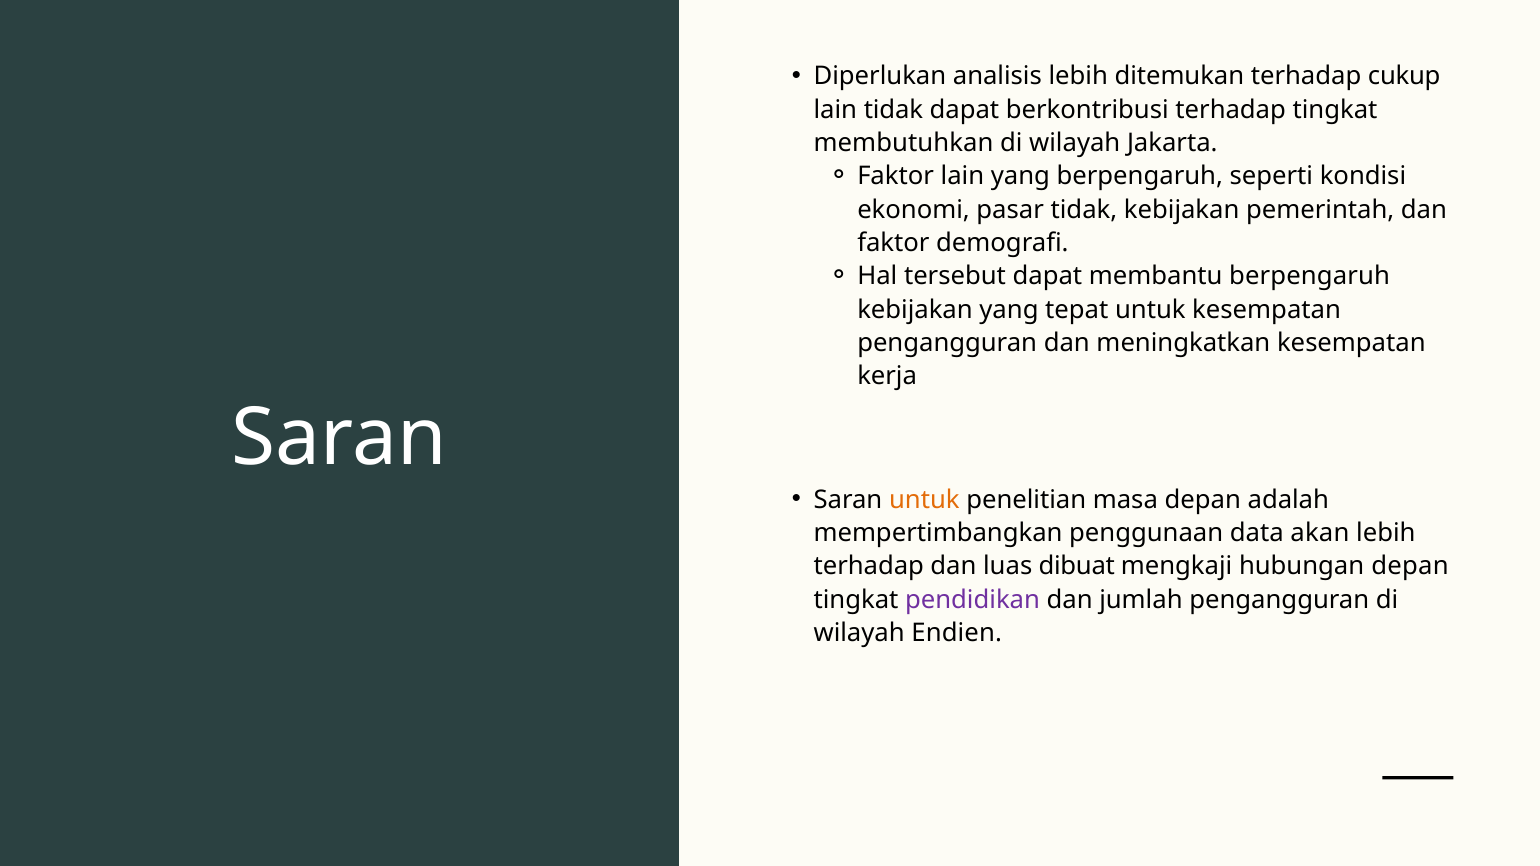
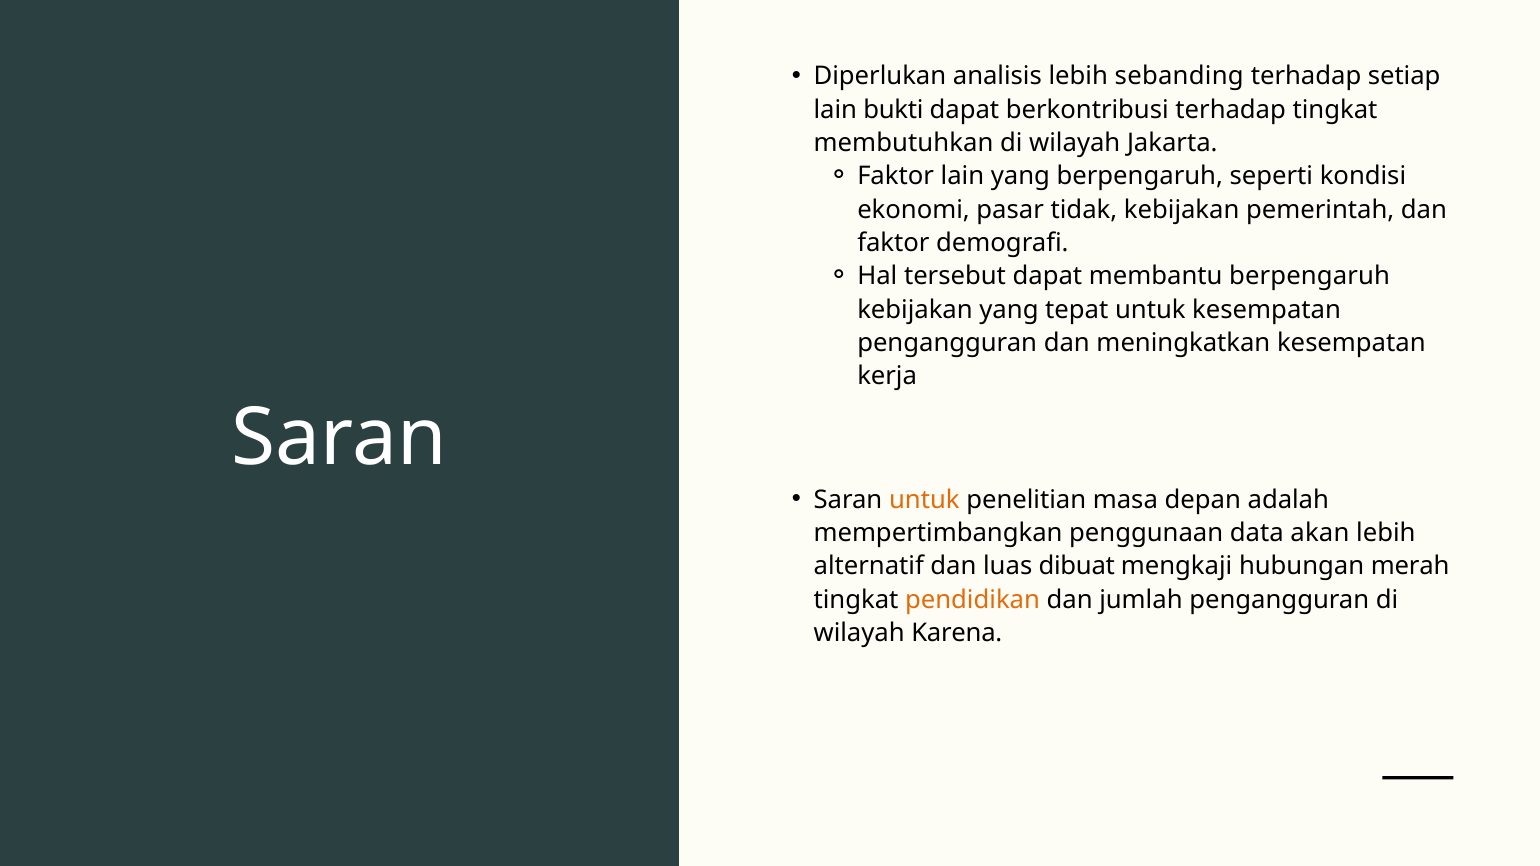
ditemukan: ditemukan -> sebanding
cukup: cukup -> setiap
lain tidak: tidak -> bukti
terhadap at (869, 567): terhadap -> alternatif
hubungan depan: depan -> merah
pendidikan colour: purple -> orange
Endien: Endien -> Karena
